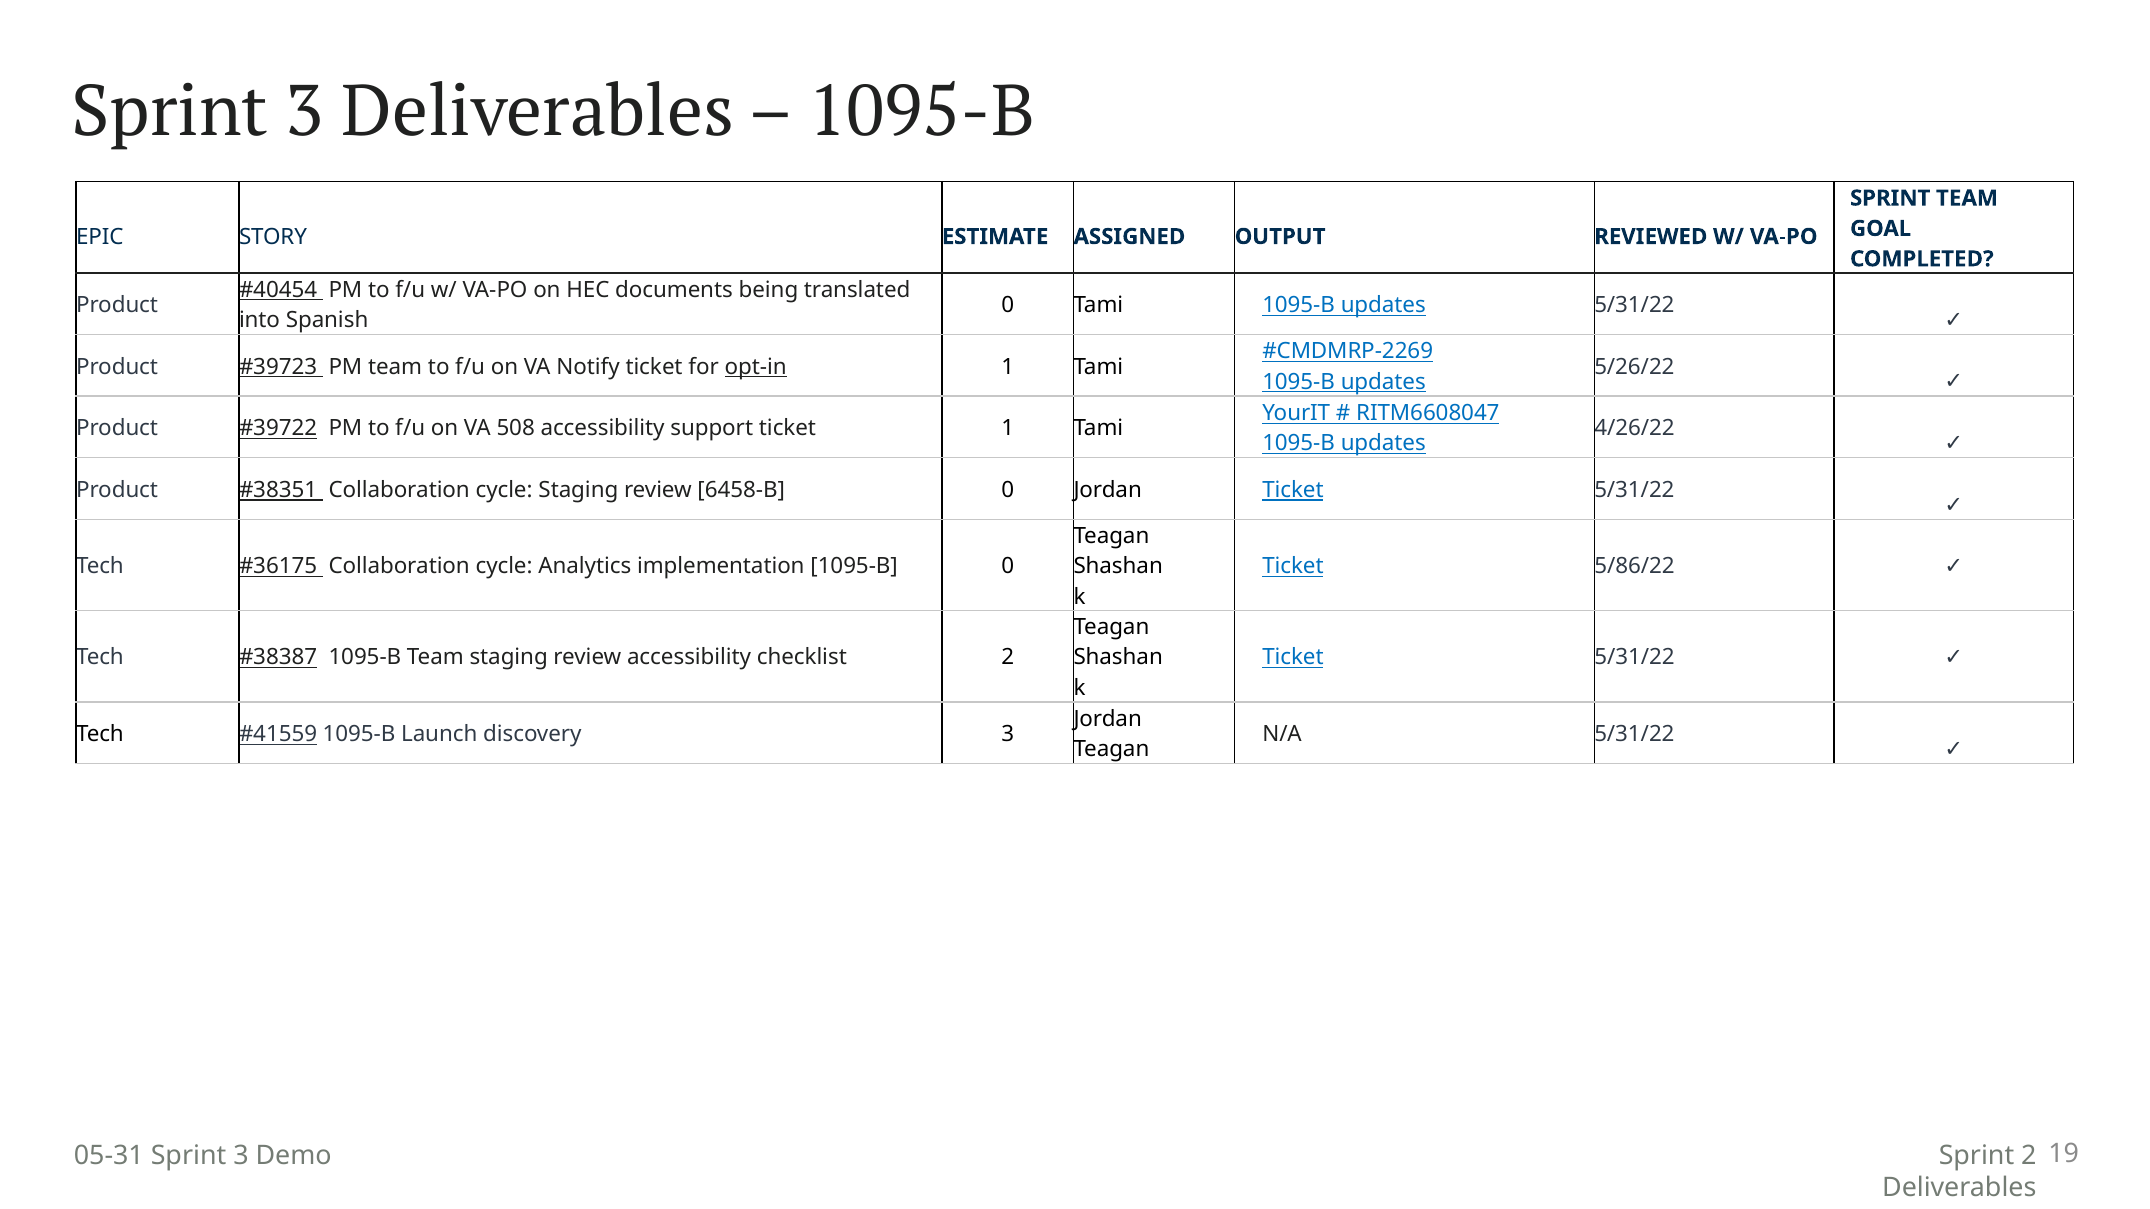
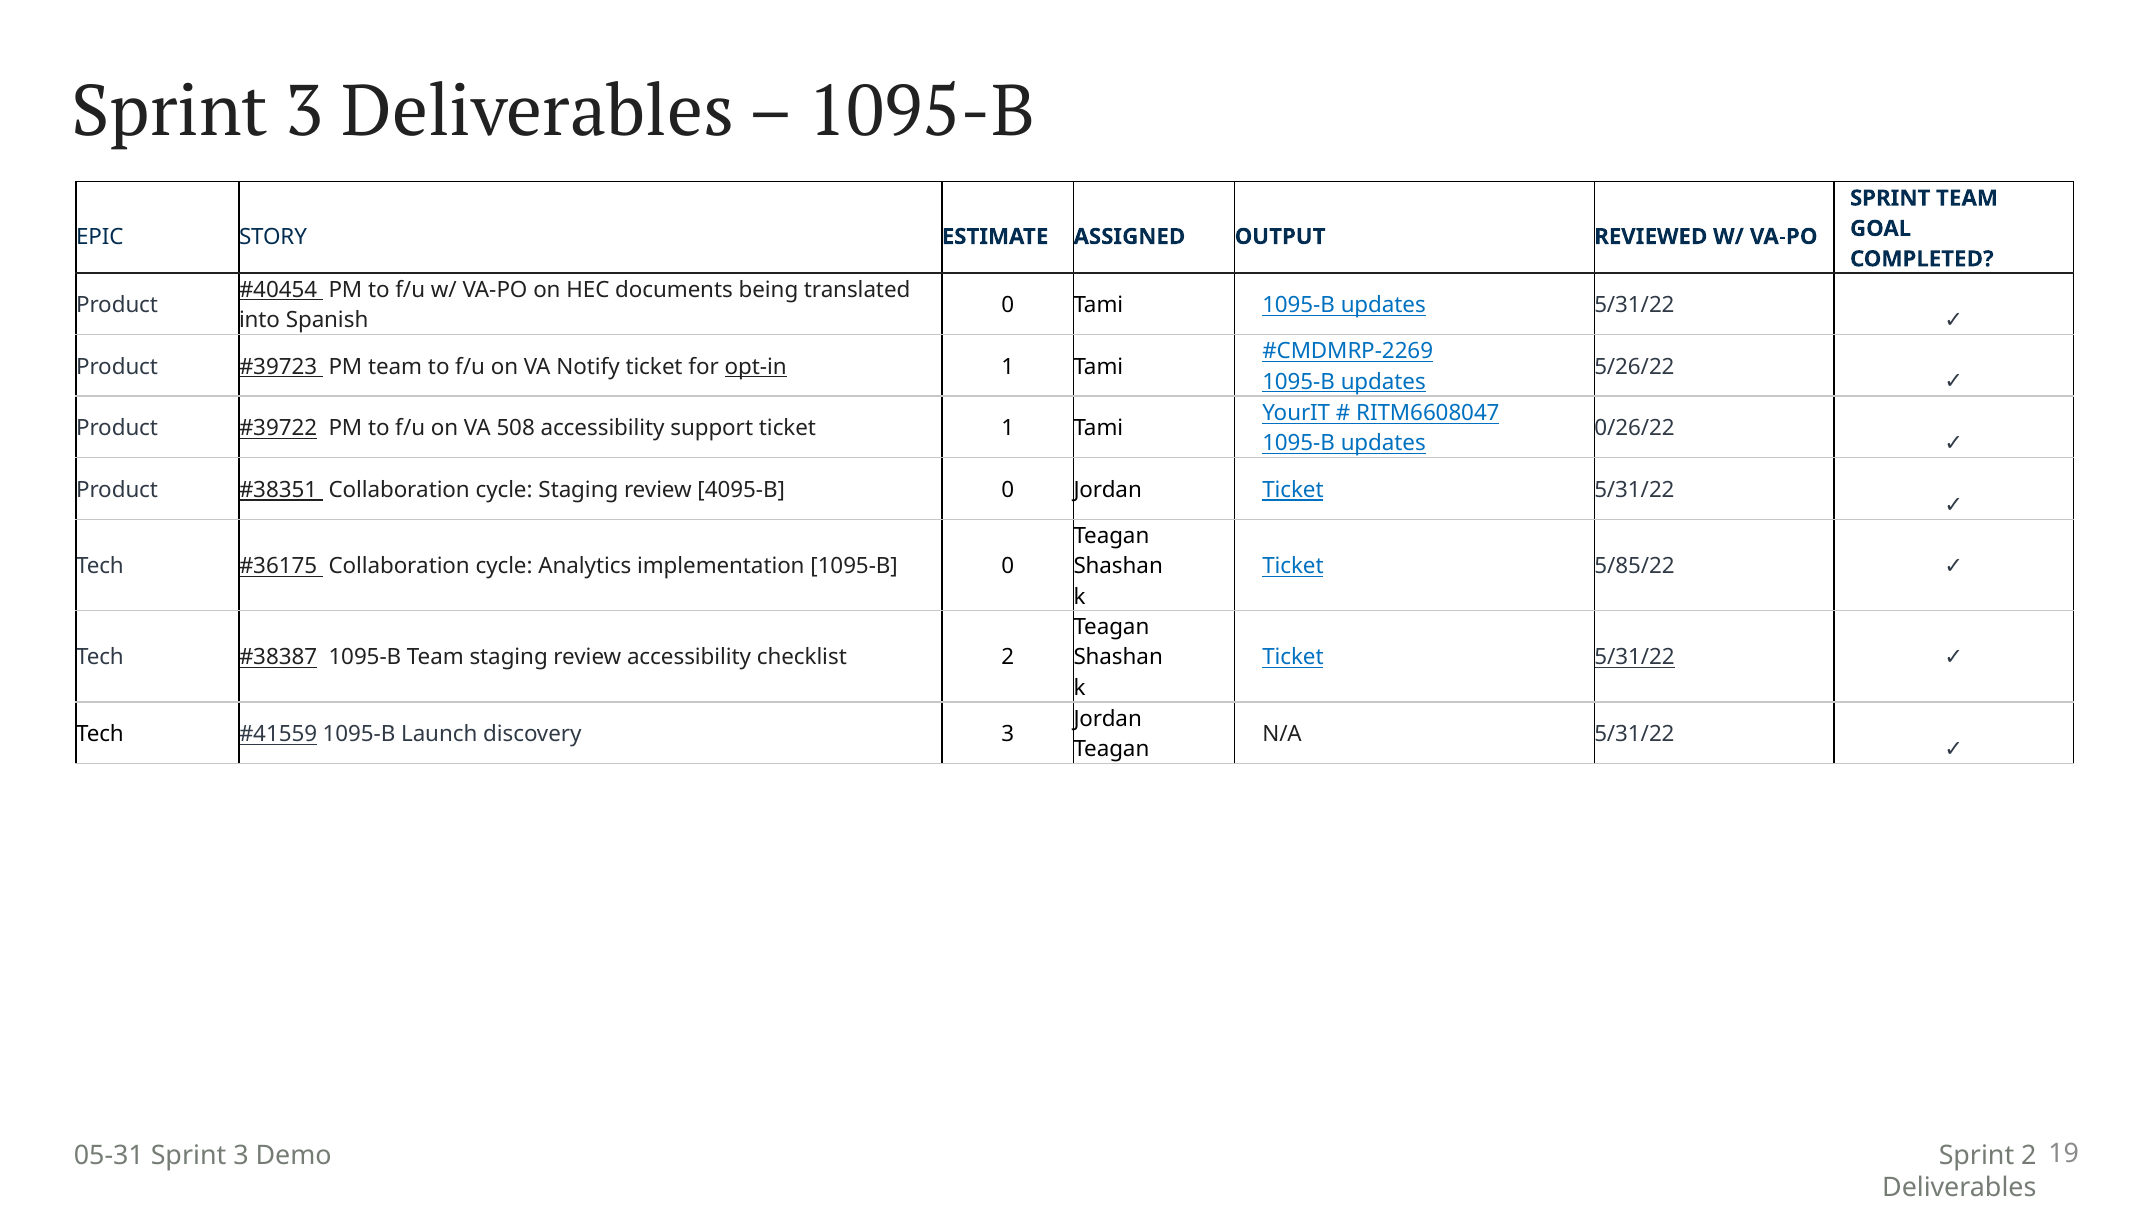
4/26/22: 4/26/22 -> 0/26/22
6458-B: 6458-B -> 4095-B
5/86/22: 5/86/22 -> 5/85/22
5/31/22 at (1634, 658) underline: none -> present
